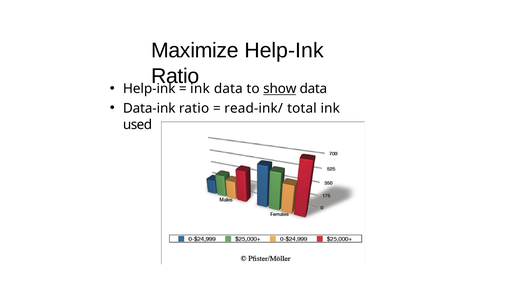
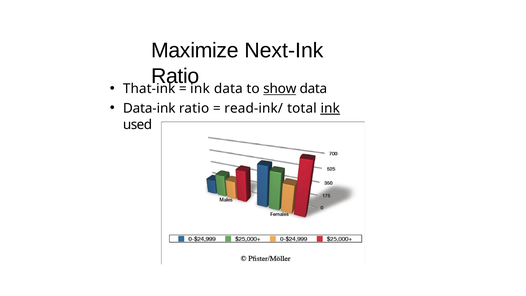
Maximize Help‐Ink: Help‐Ink -> Next‐Ink
Help‐ink at (149, 89): Help‐ink -> That‐ink
ink at (330, 108) underline: none -> present
